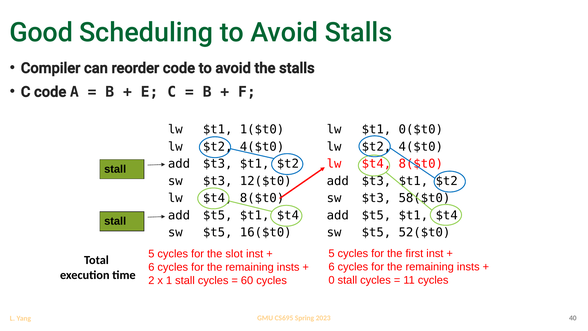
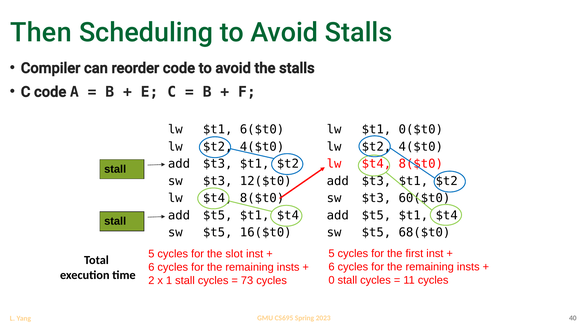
Good: Good -> Then
1($t0: 1($t0 -> 6($t0
58($t0: 58($t0 -> 60($t0
52($t0: 52($t0 -> 68($t0
60: 60 -> 73
